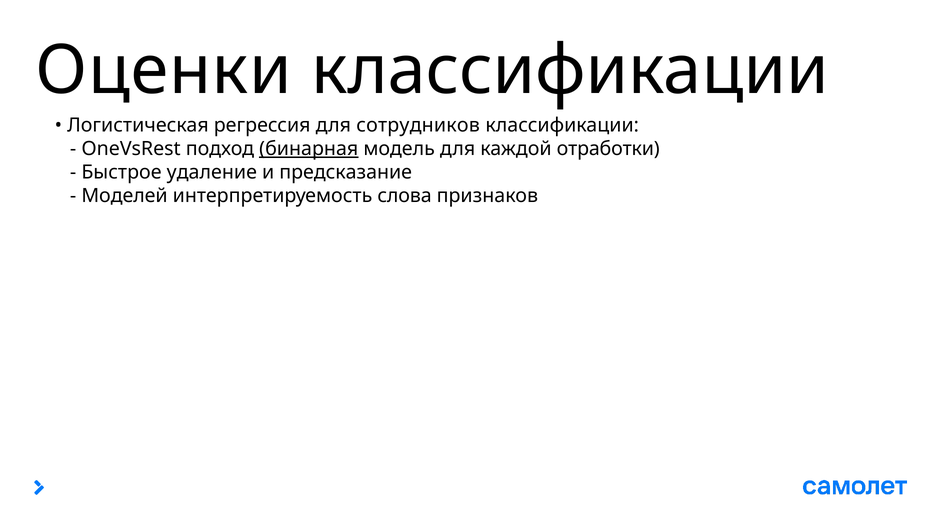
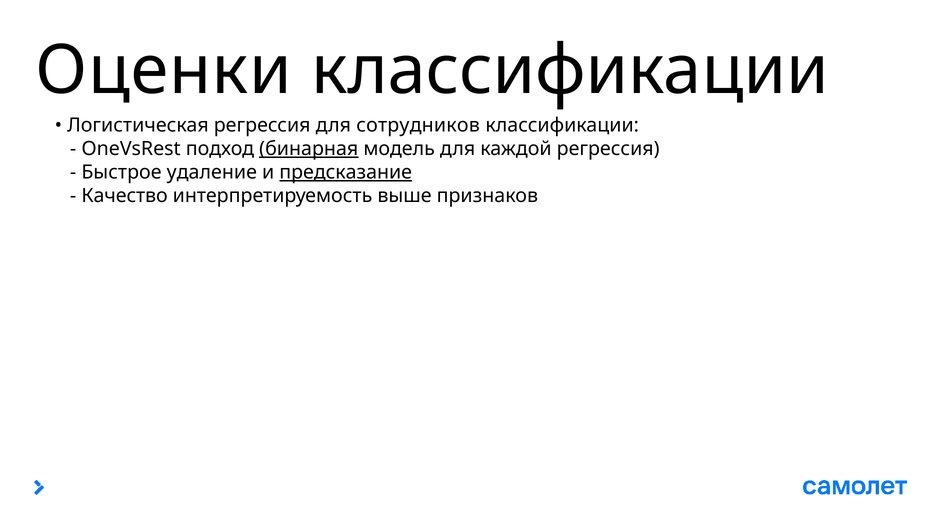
каждой отработки: отработки -> регрессия
предсказание underline: none -> present
Моделей: Моделей -> Качество
слова: слова -> выше
